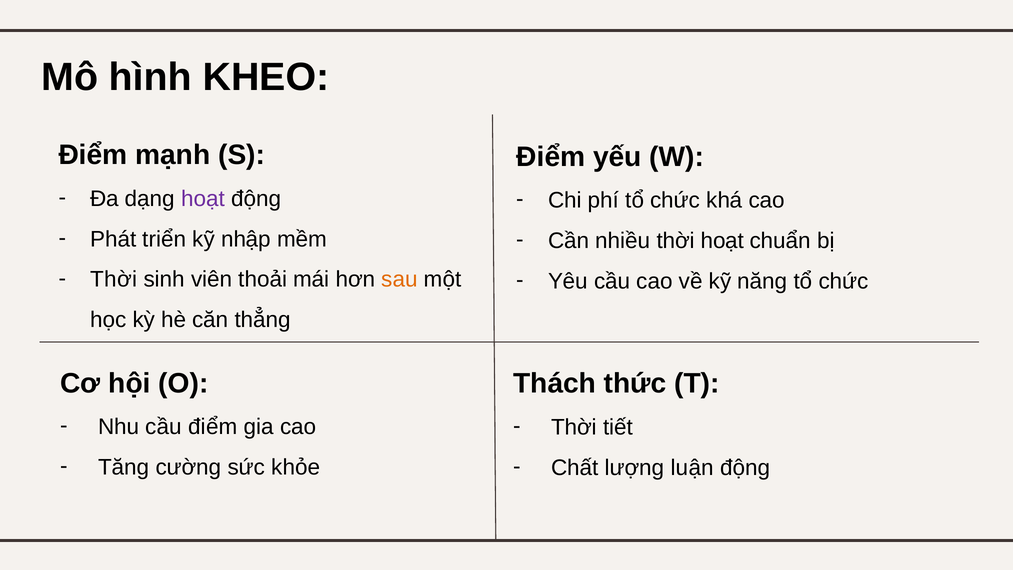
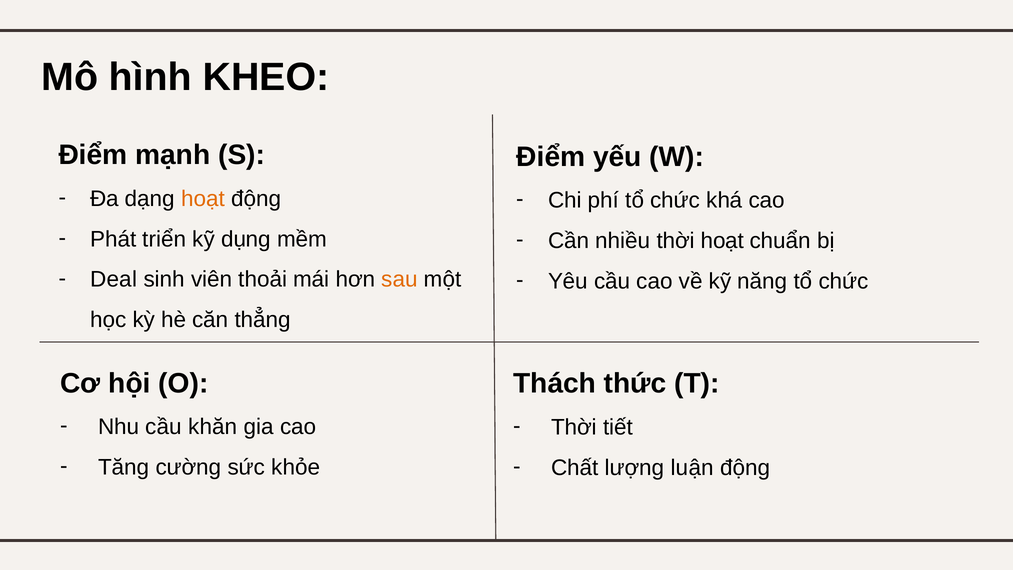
hoạt at (203, 199) colour: purple -> orange
nhập: nhập -> dụng
Thời at (114, 279): Thời -> Deal
cầu điểm: điểm -> khăn
